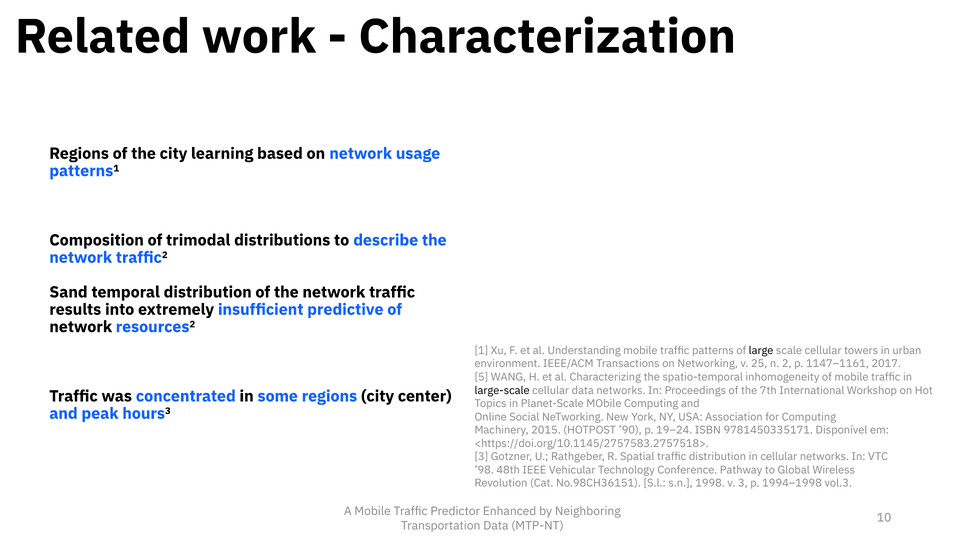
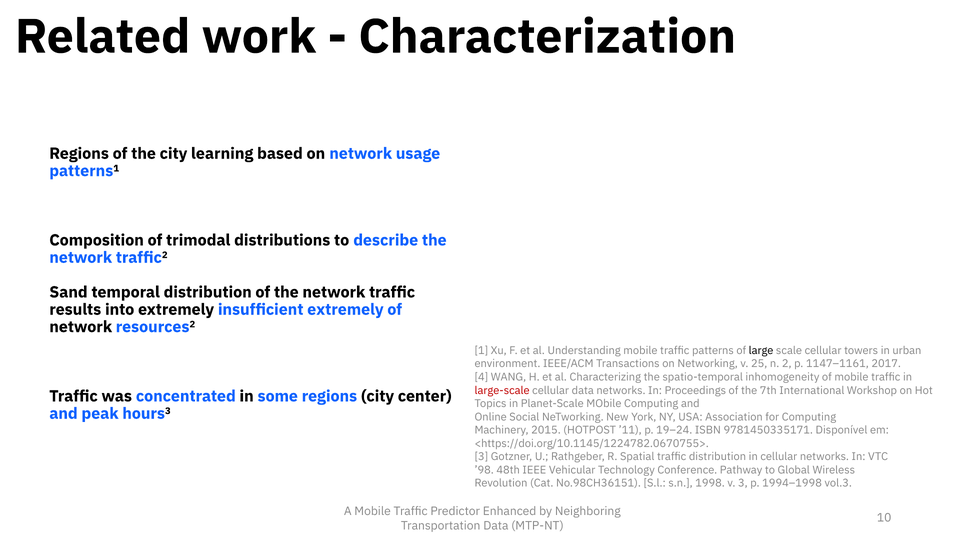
insufficient predictive: predictive -> extremely
5: 5 -> 4
large-scale colour: black -> red
’90: ’90 -> ’11
<https://doi.org/10.1145/2757583.2757518>: <https://doi.org/10.1145/2757583.2757518> -> <https://doi.org/10.1145/1224782.0670755>
